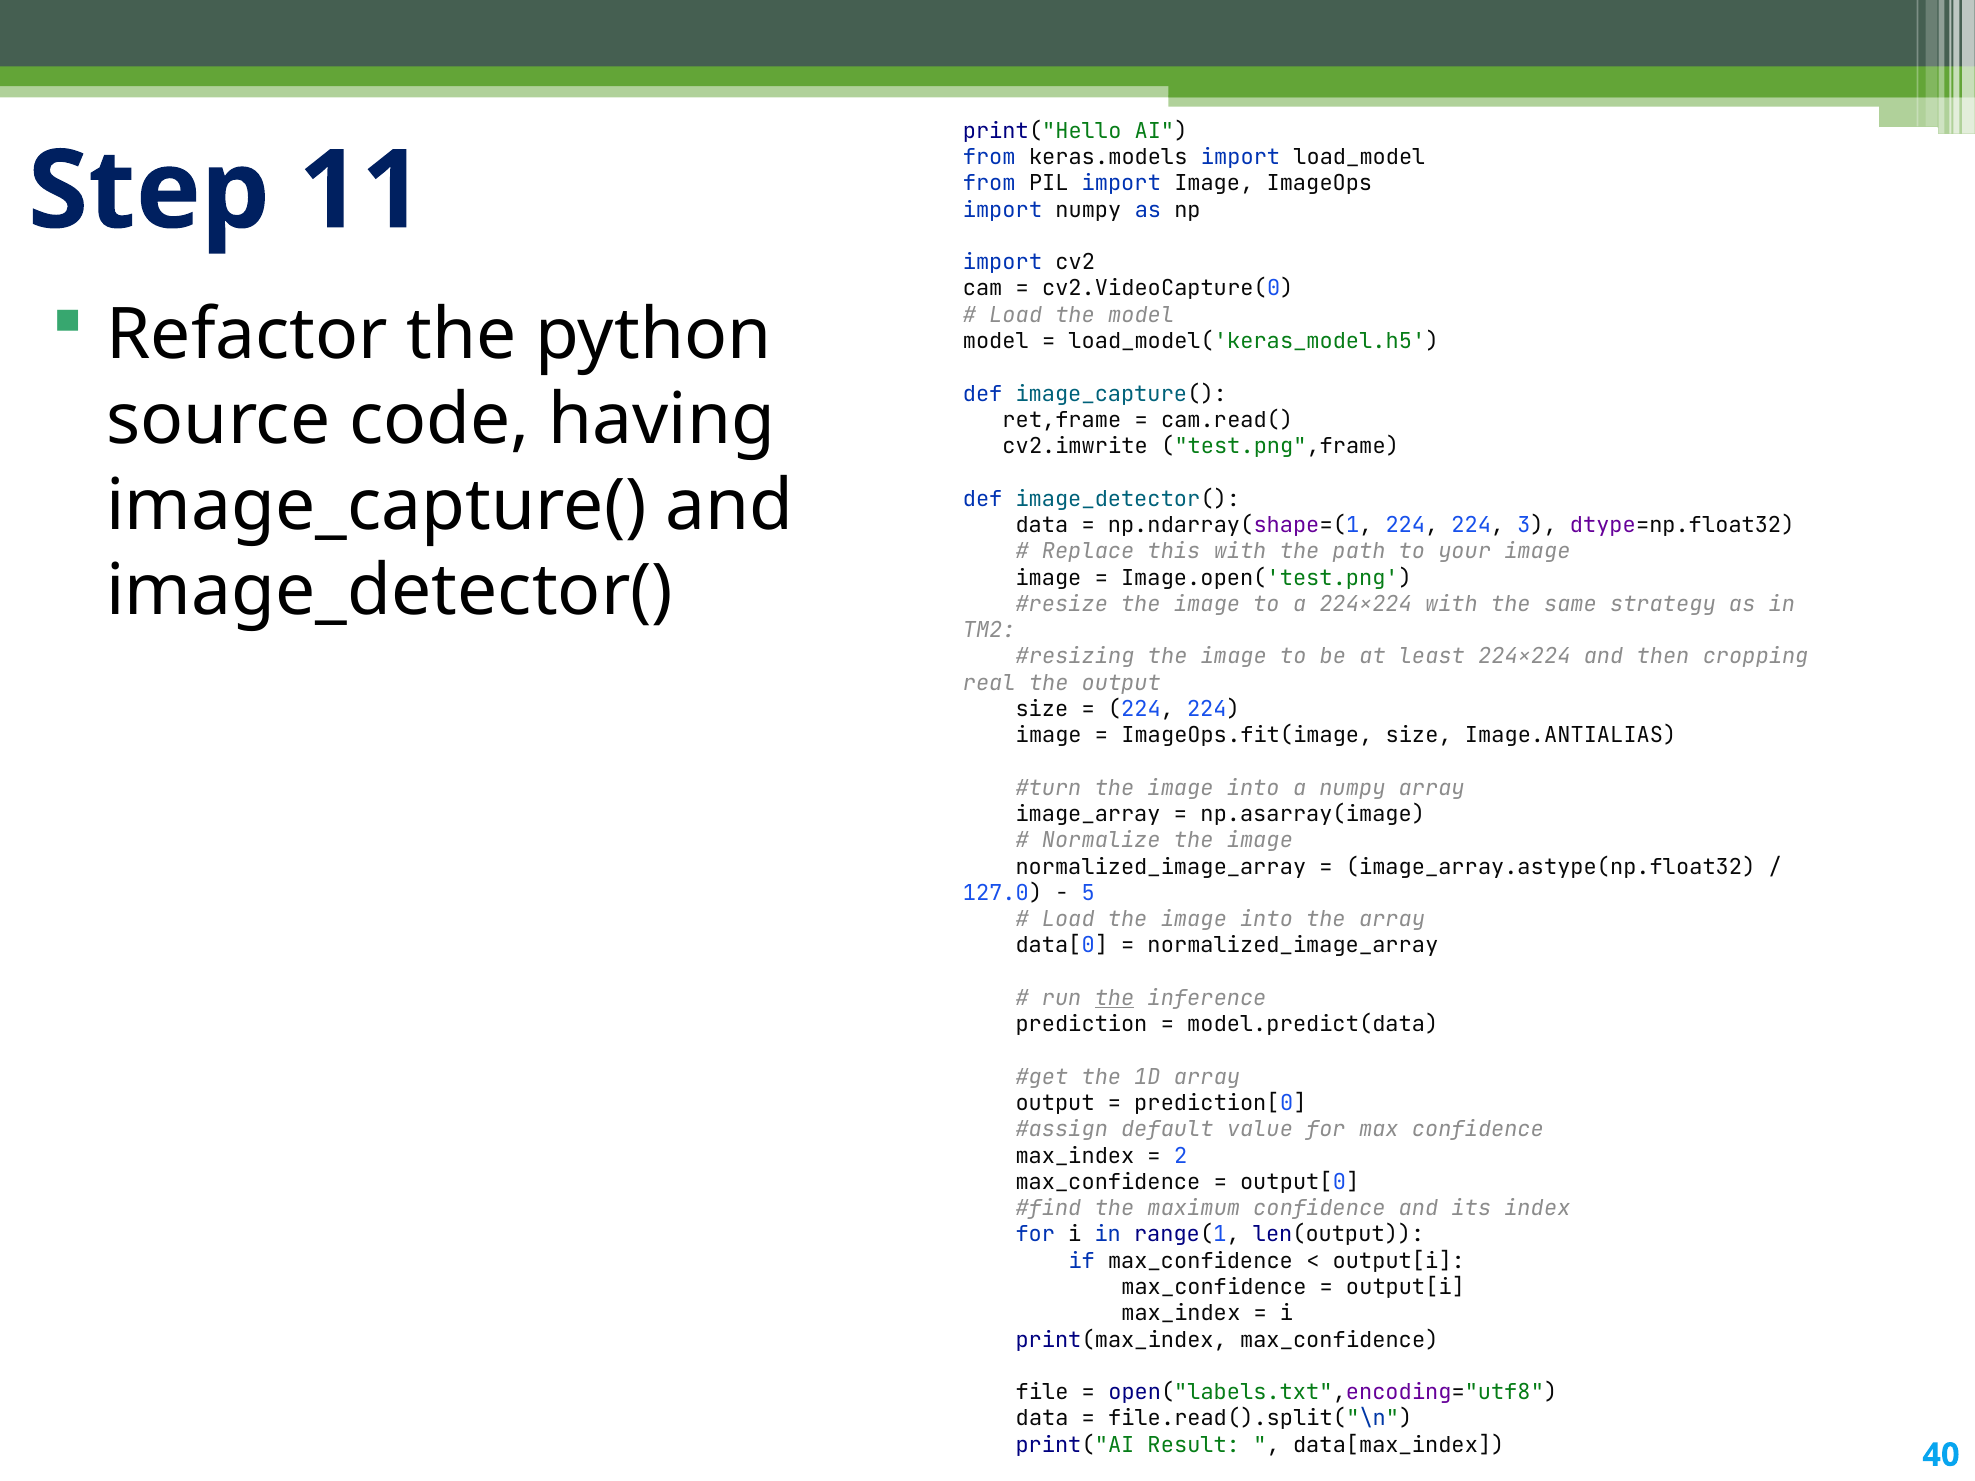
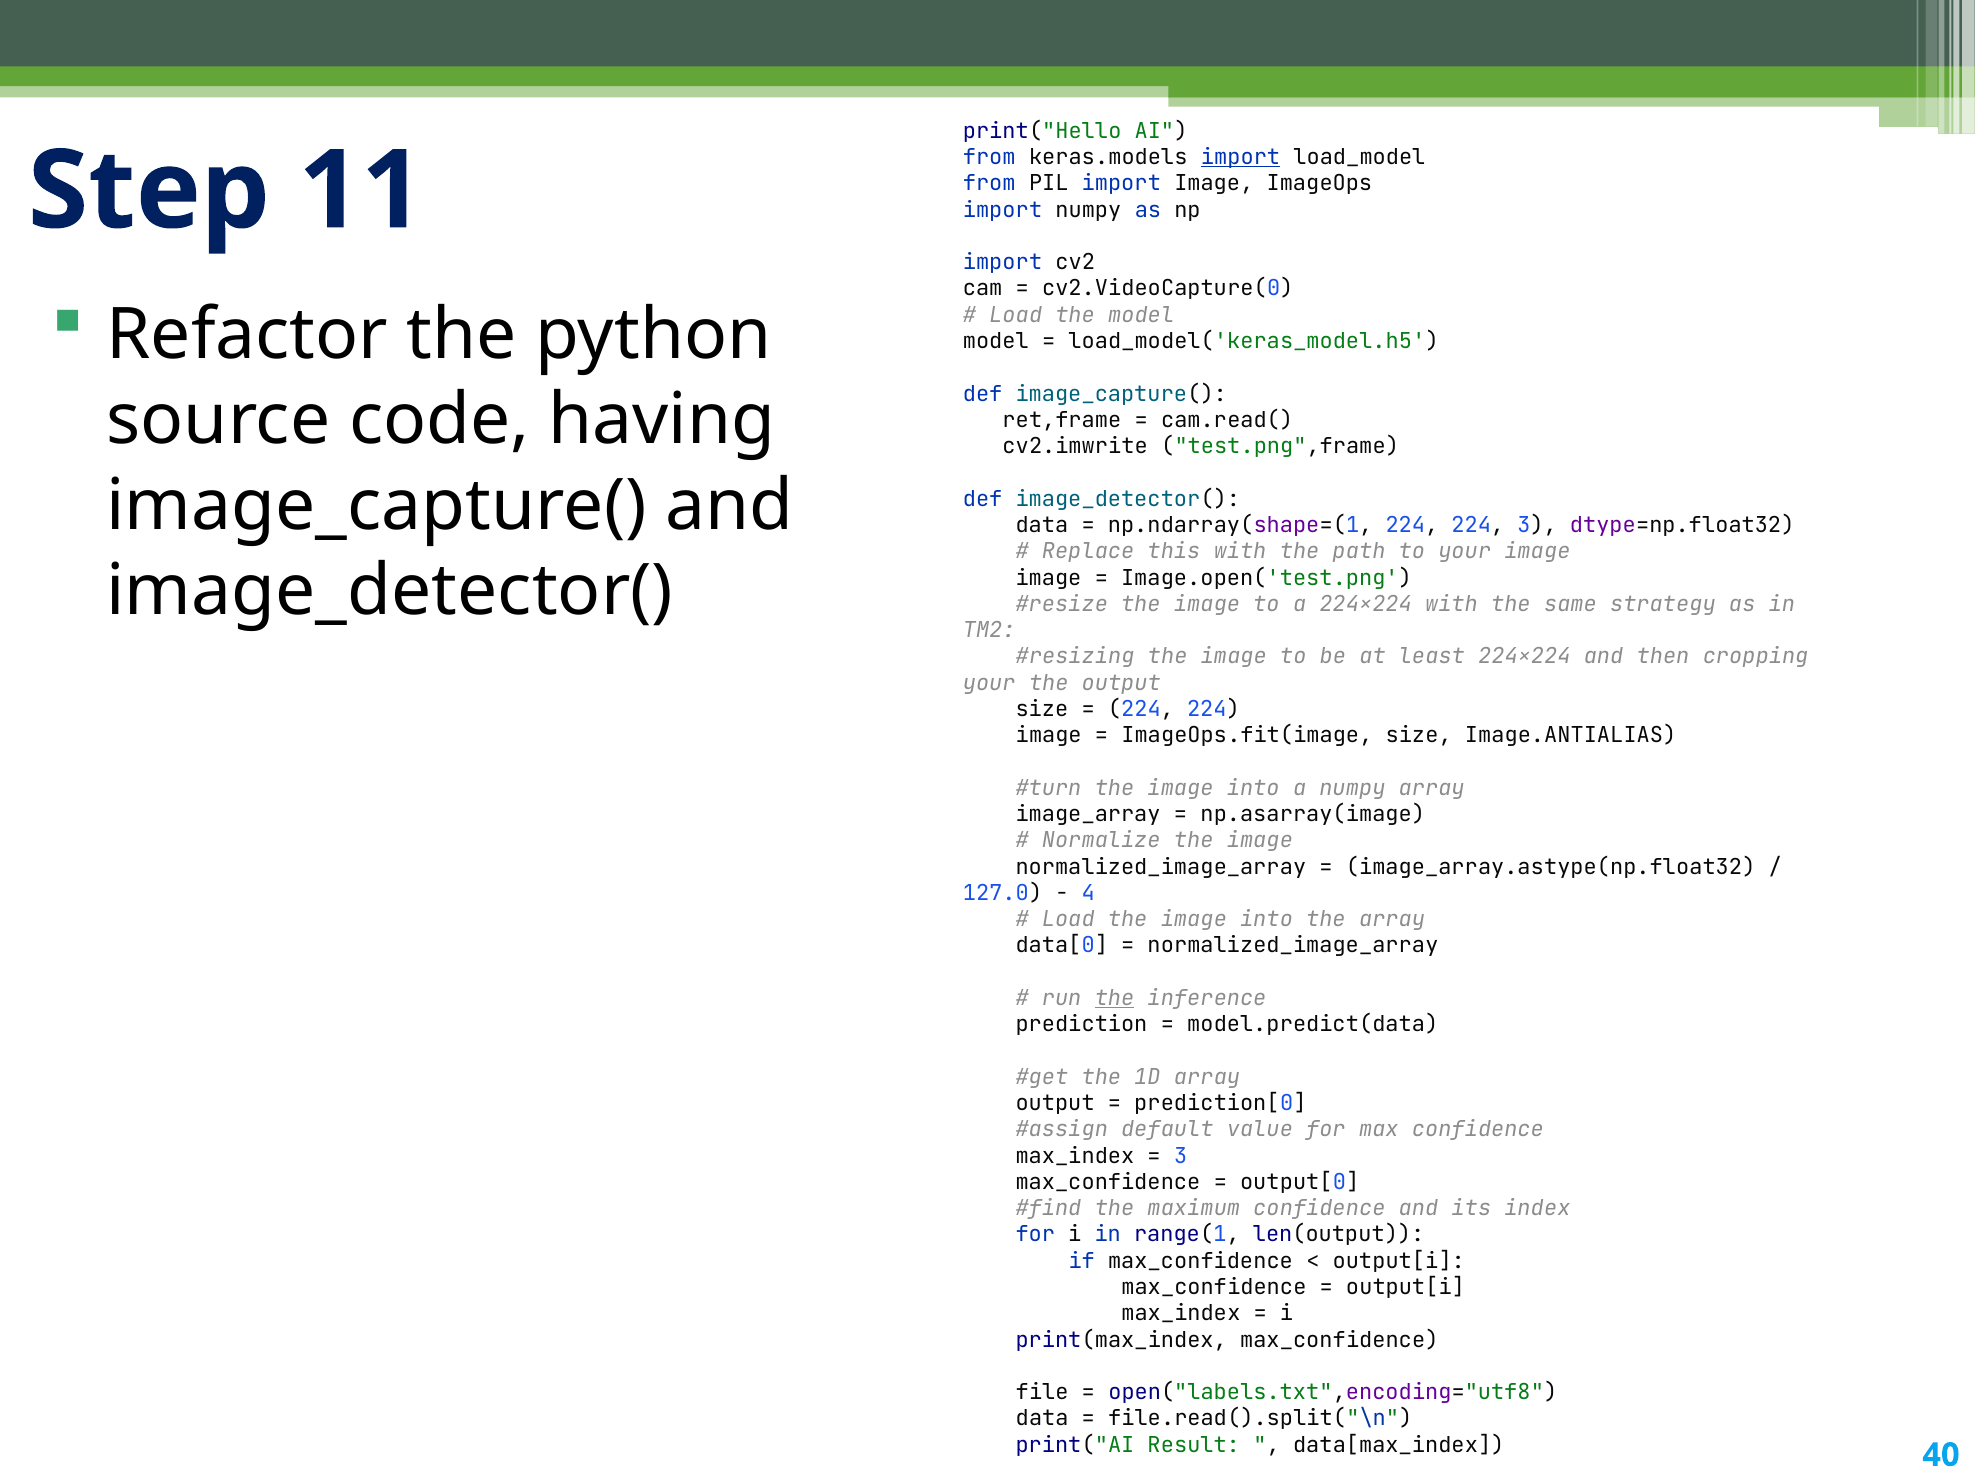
import at (1241, 157) underline: none -> present
real at (989, 683): real -> your
5: 5 -> 4
2 at (1181, 1156): 2 -> 3
